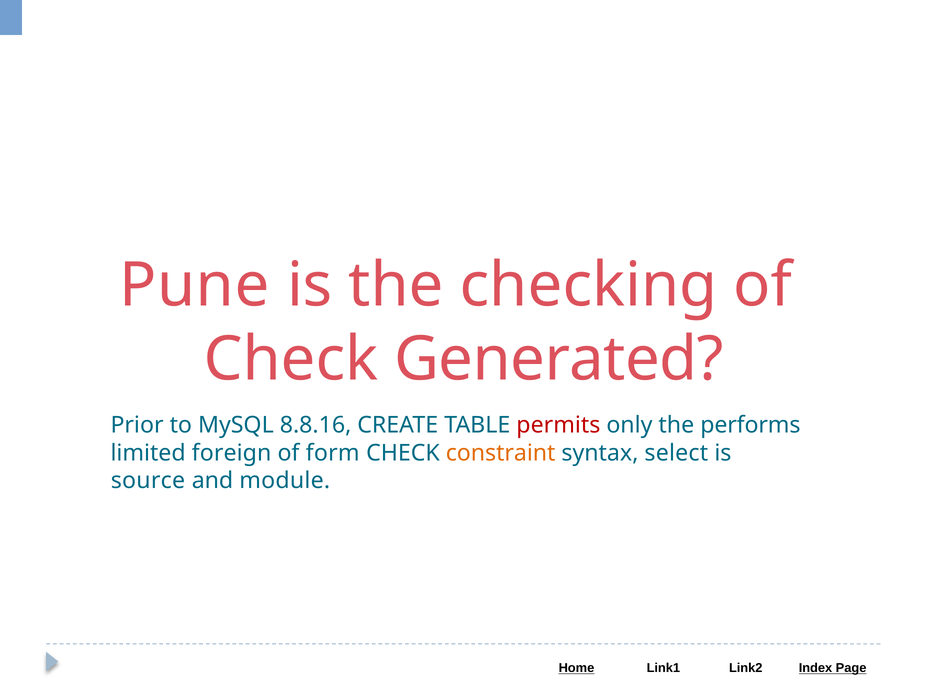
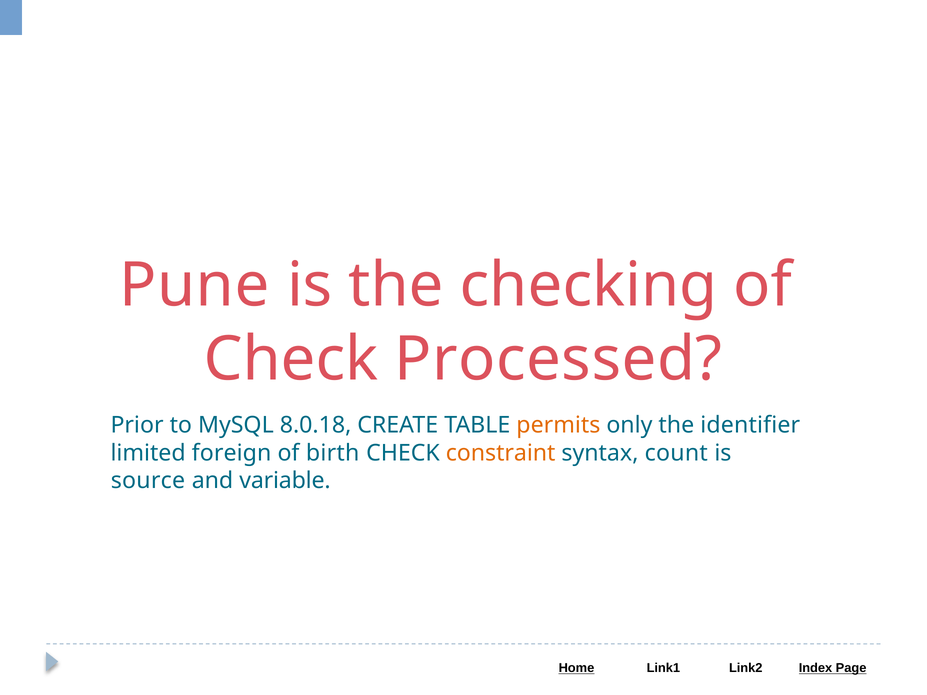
Generated: Generated -> Processed
8.8.16: 8.8.16 -> 8.0.18
permits colour: red -> orange
performs: performs -> identifier
form: form -> birth
select: select -> count
module: module -> variable
